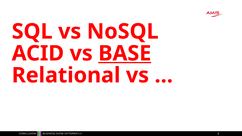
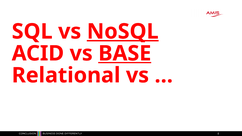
NoSQL underline: none -> present
